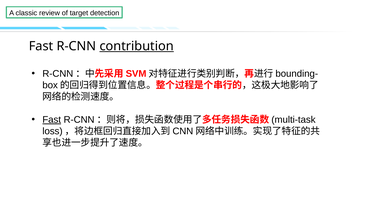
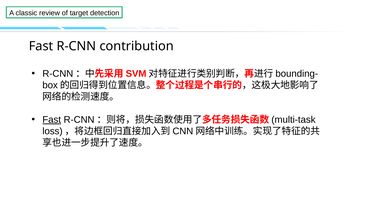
contribution underline: present -> none
